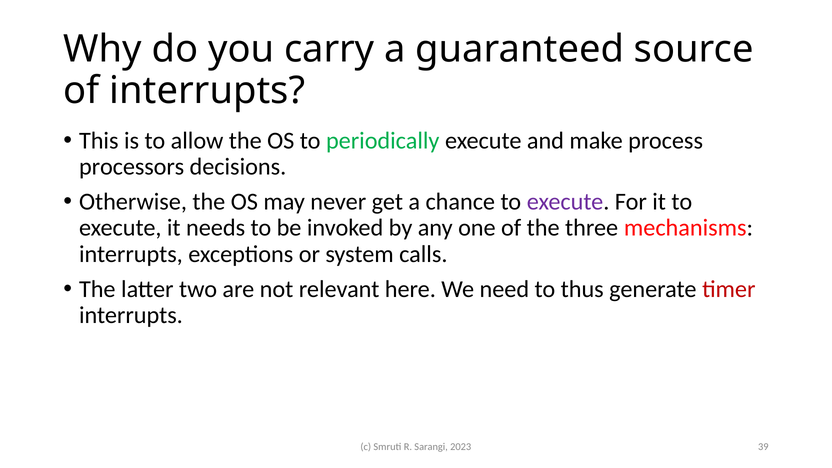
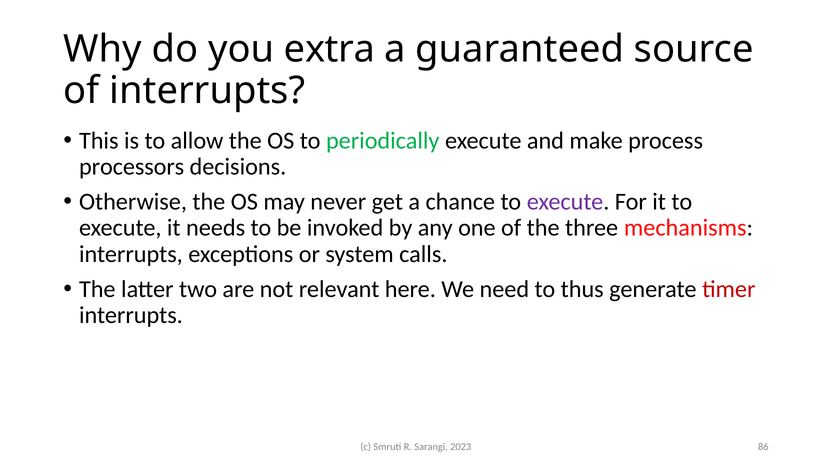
carry: carry -> extra
39: 39 -> 86
